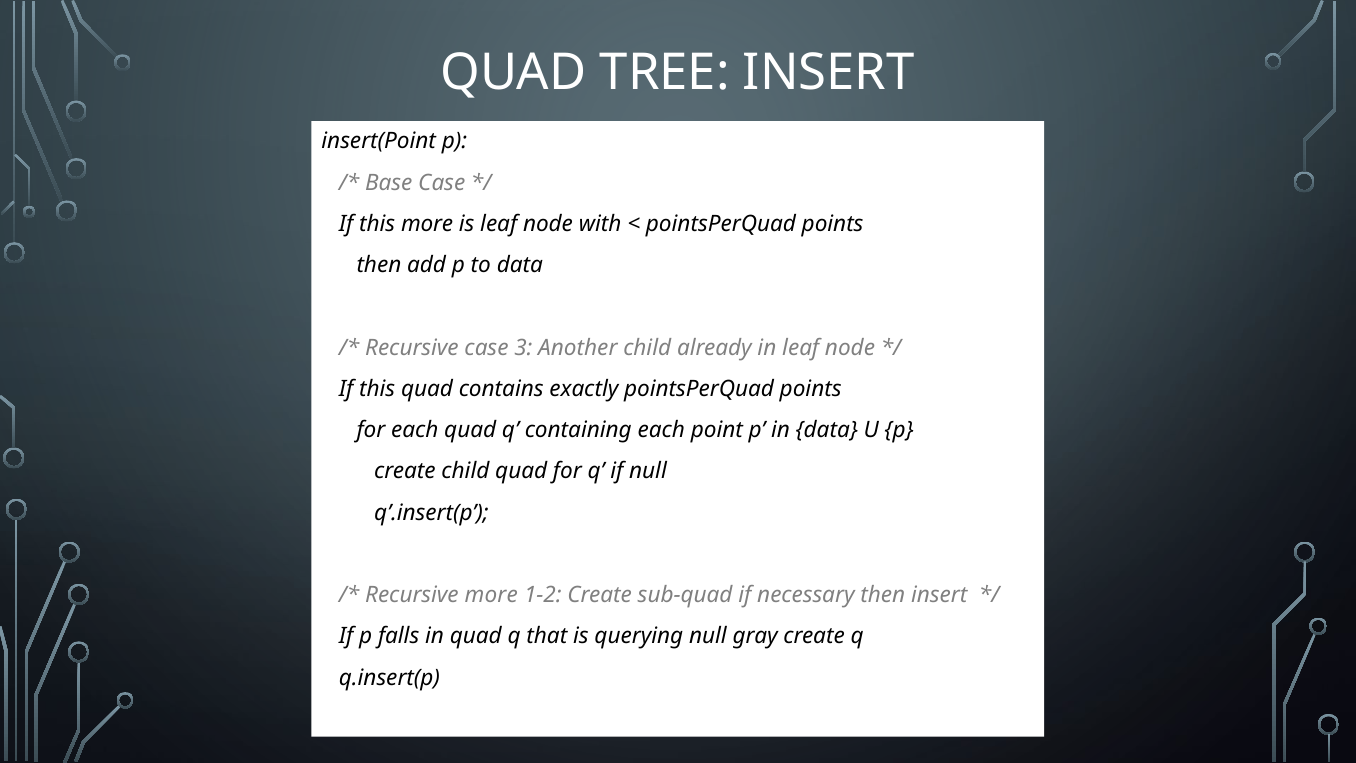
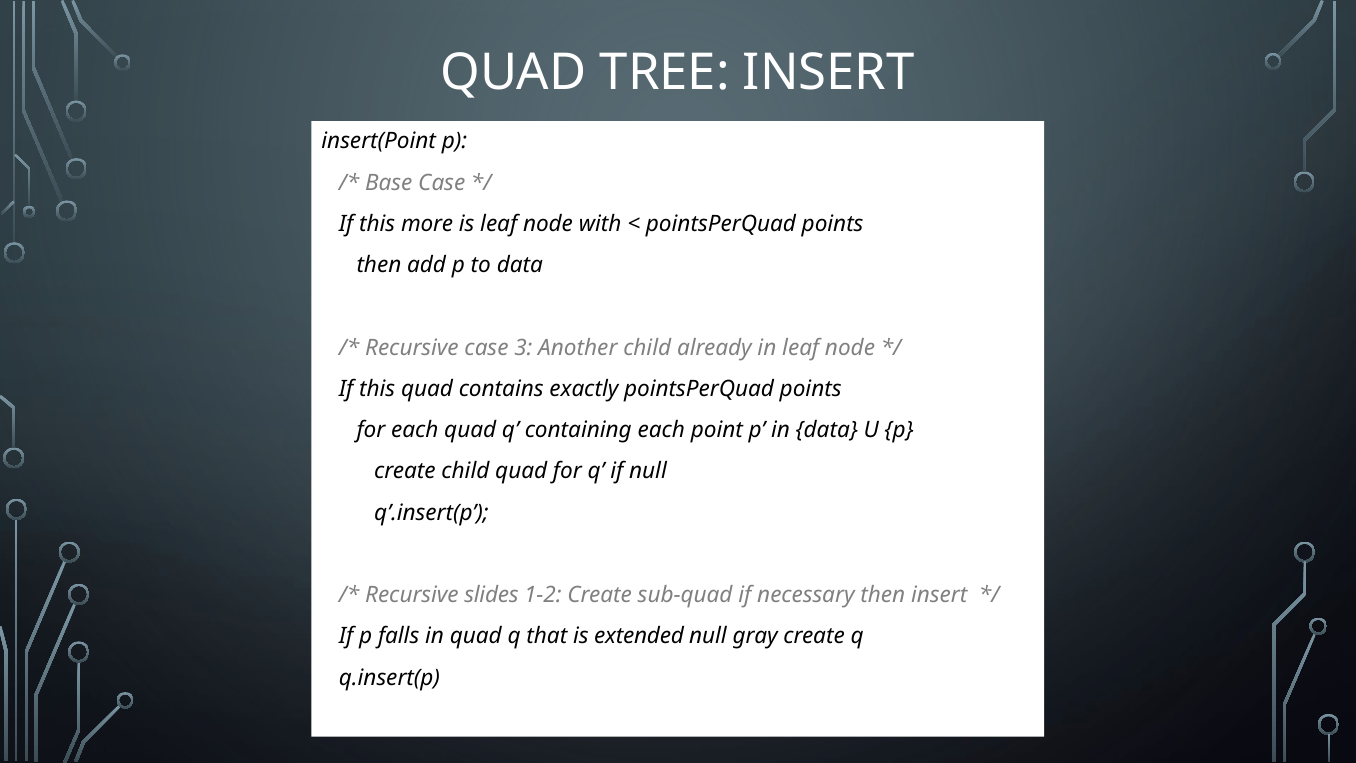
Recursive more: more -> slides
querying: querying -> extended
